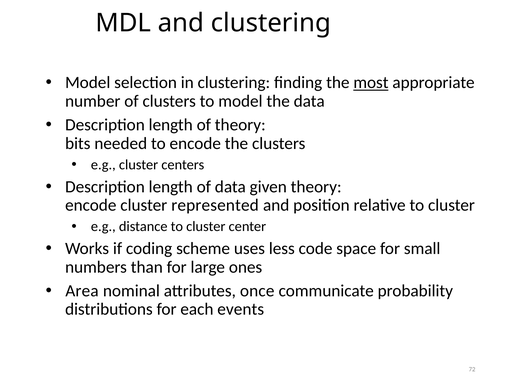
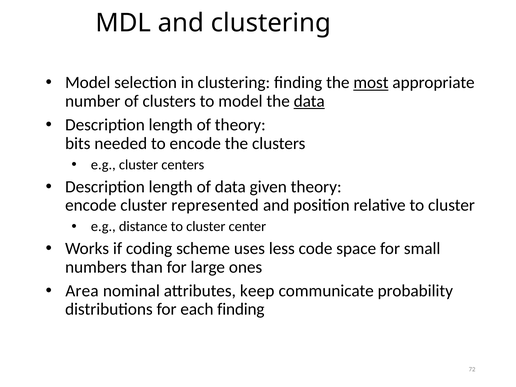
data at (309, 101) underline: none -> present
once: once -> keep
each events: events -> finding
